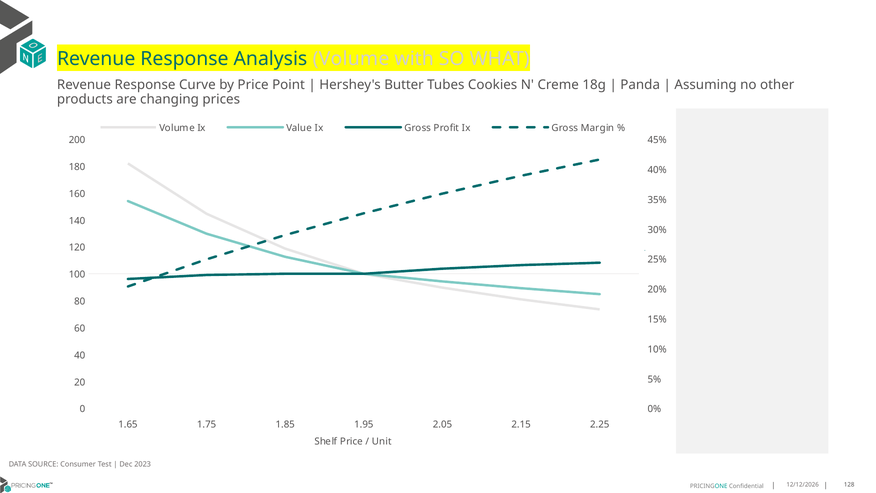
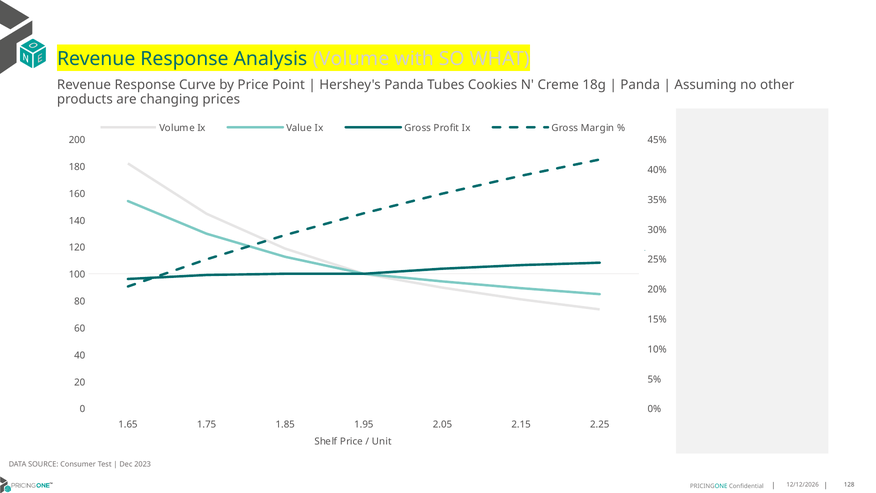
Hershey's Butter: Butter -> Panda
